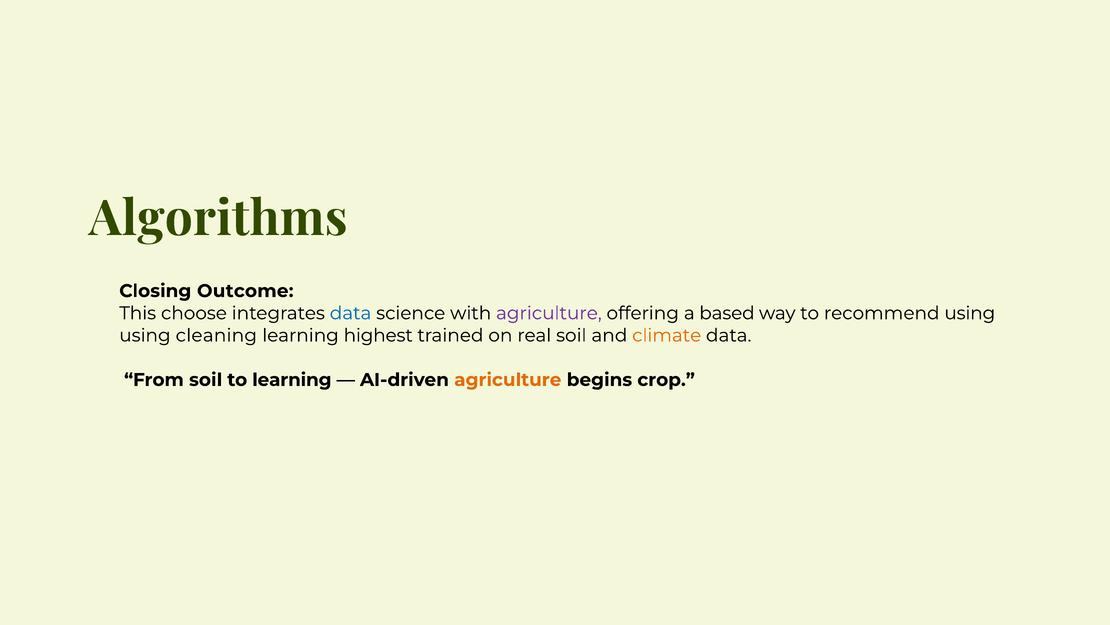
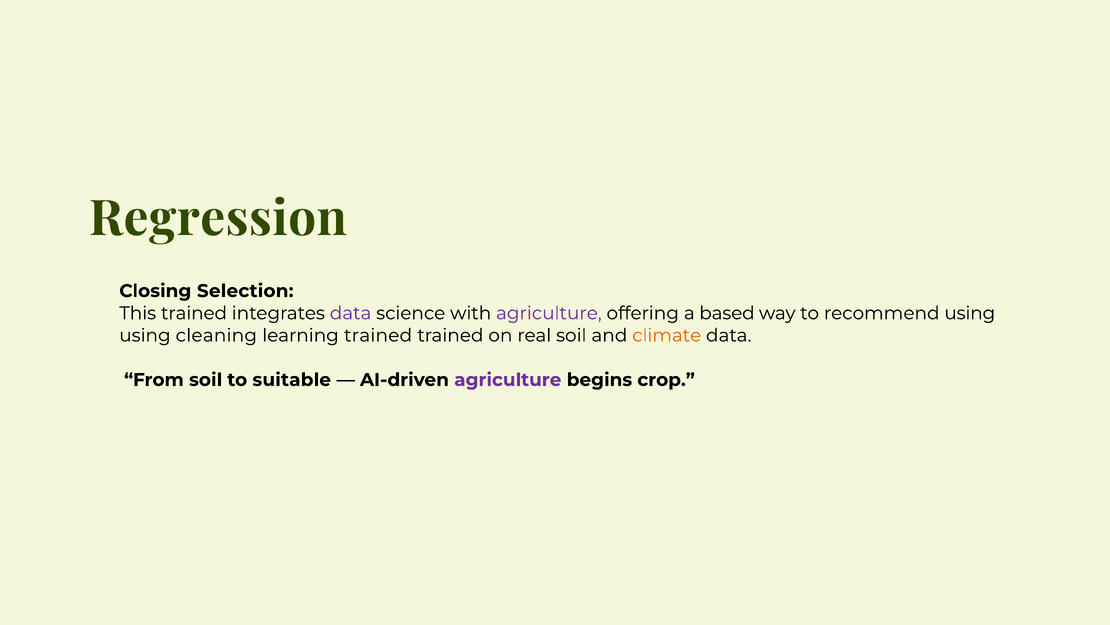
Algorithms: Algorithms -> Regression
Outcome: Outcome -> Selection
This choose: choose -> trained
data at (351, 313) colour: blue -> purple
learning highest: highest -> trained
to learning: learning -> suitable
agriculture at (508, 380) colour: orange -> purple
